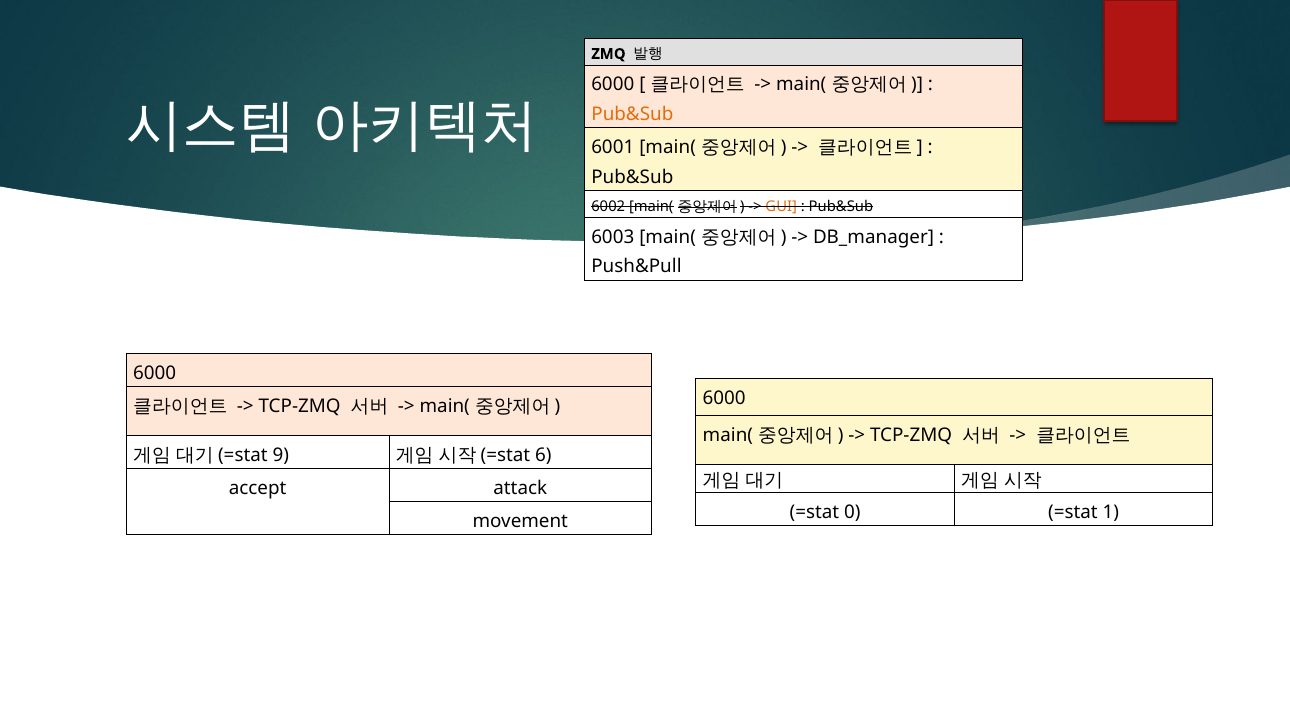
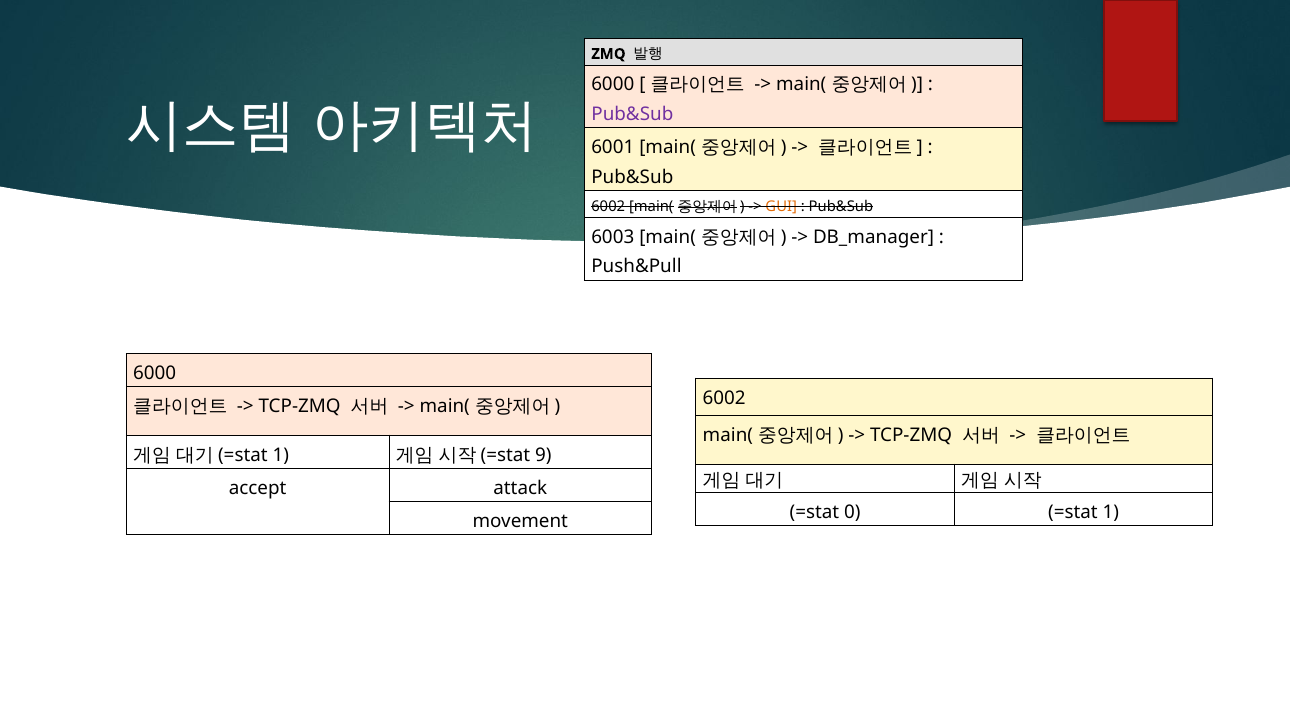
Pub&Sub at (632, 114) colour: orange -> purple
6000 at (724, 398): 6000 -> 6002
9 at (281, 455): 9 -> 1
6: 6 -> 9
